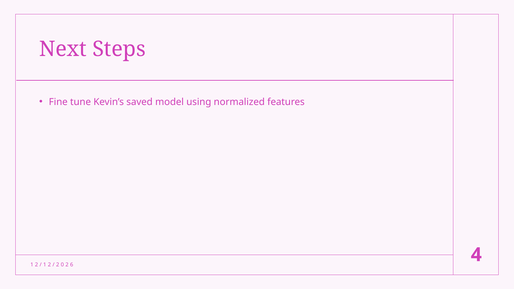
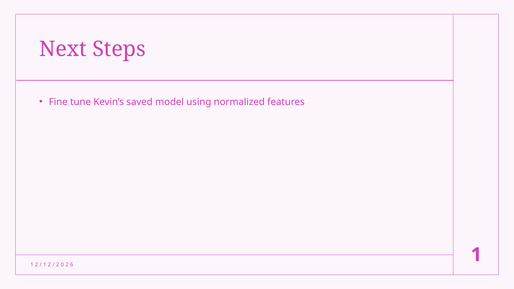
4 at (476, 255): 4 -> 1
